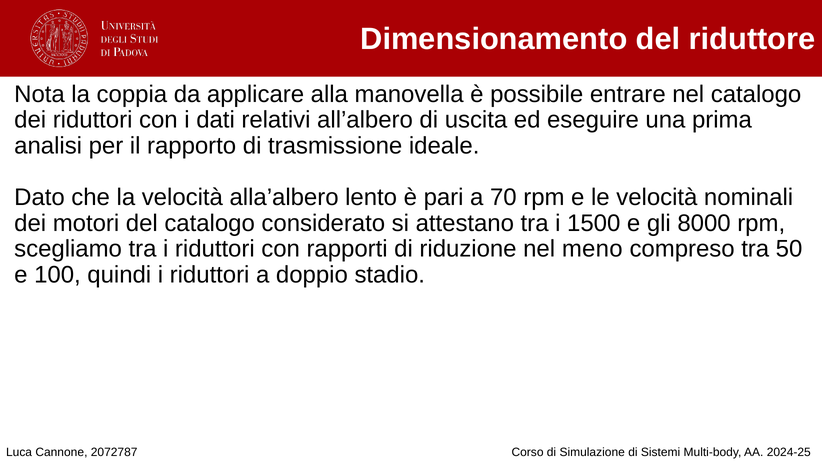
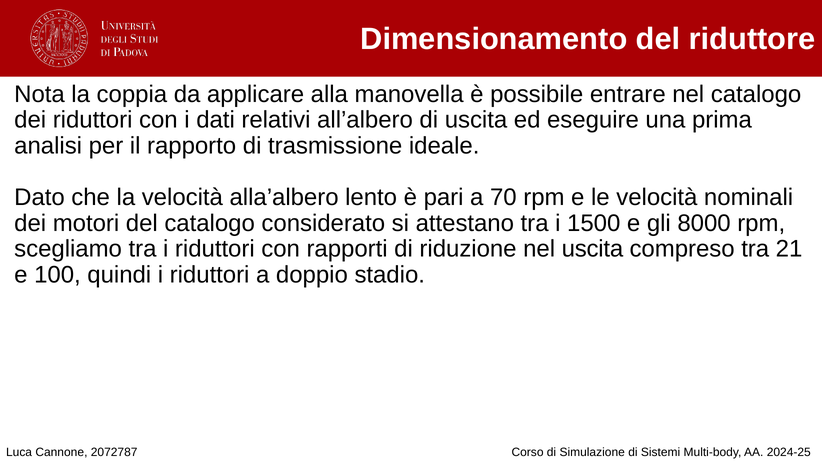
nel meno: meno -> uscita
50: 50 -> 21
